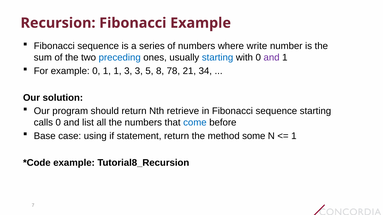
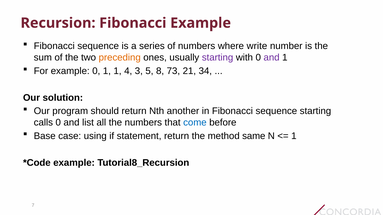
preceding colour: blue -> orange
starting at (218, 58) colour: blue -> purple
1 3: 3 -> 4
78: 78 -> 73
retrieve: retrieve -> another
some: some -> same
